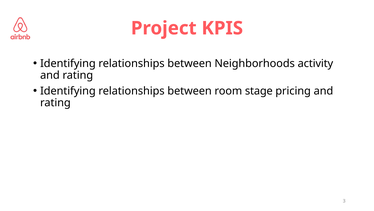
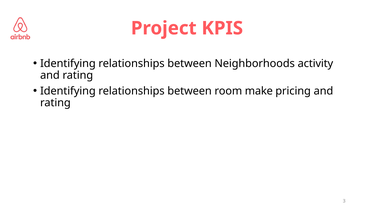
stage: stage -> make
